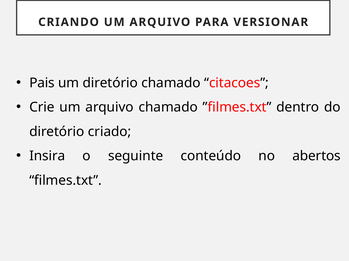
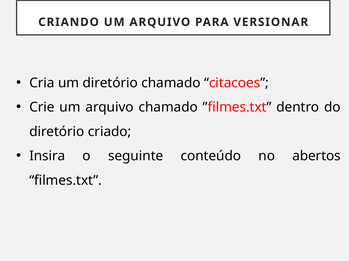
Pais: Pais -> Cria
